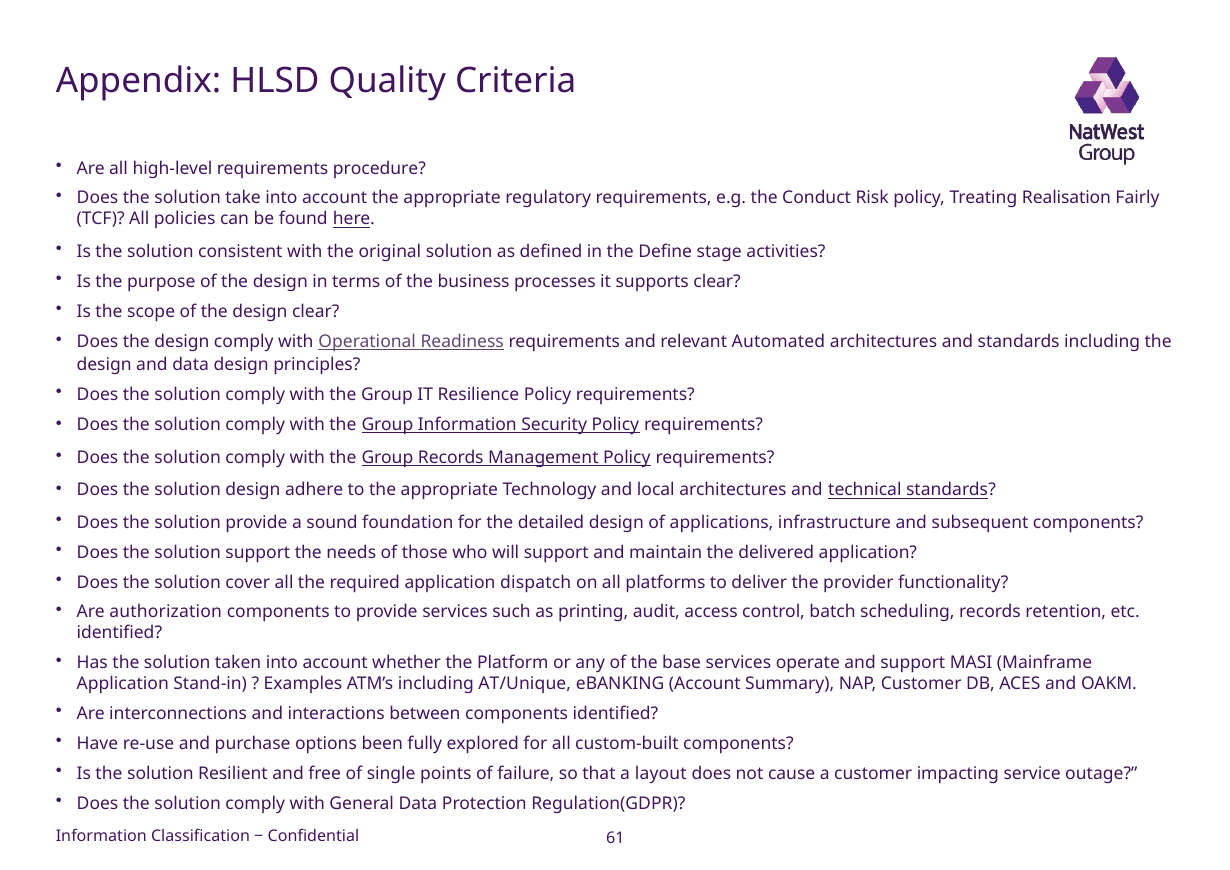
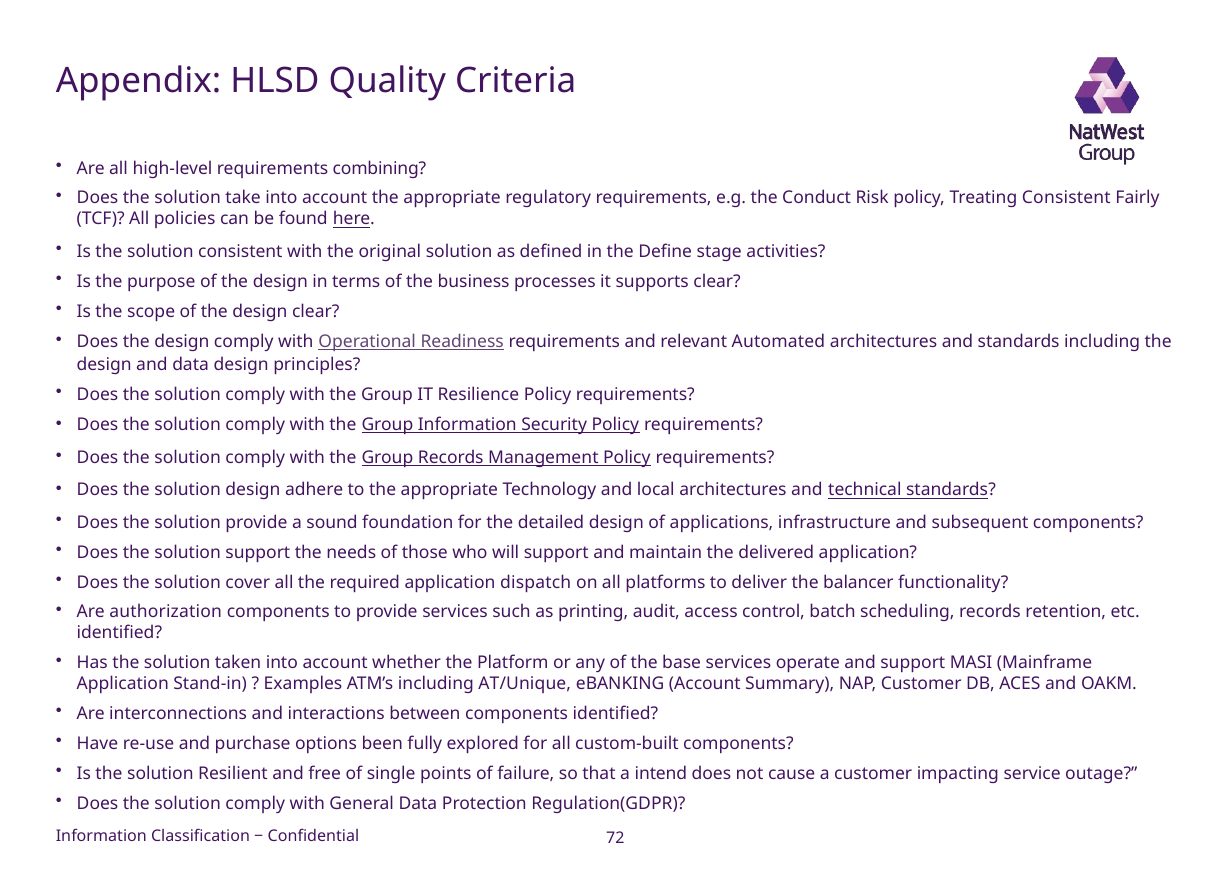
procedure: procedure -> combining
Treating Realisation: Realisation -> Consistent
provider: provider -> balancer
layout: layout -> intend
61: 61 -> 72
